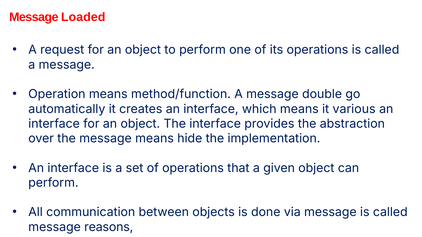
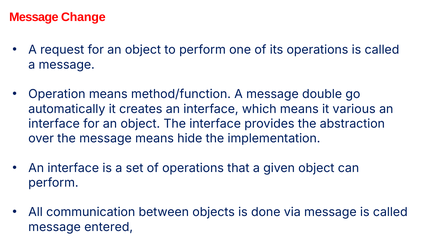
Loaded: Loaded -> Change
reasons: reasons -> entered
